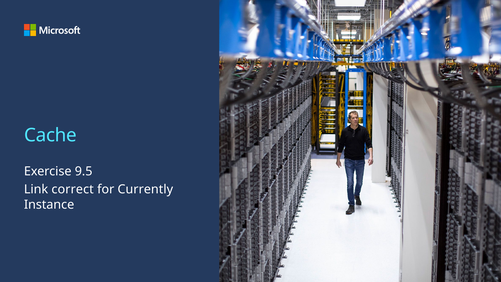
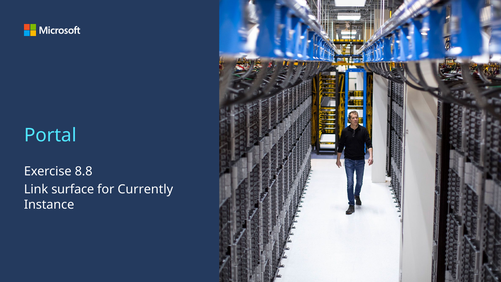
Cache: Cache -> Portal
9.5: 9.5 -> 8.8
correct: correct -> surface
